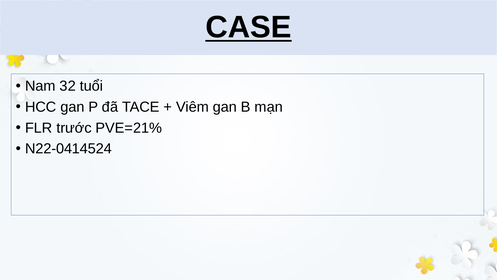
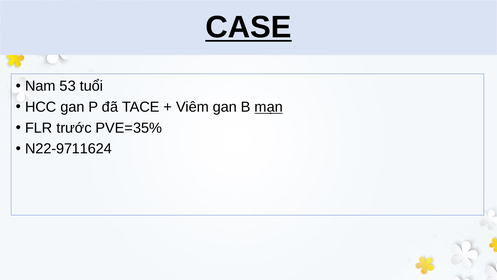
32: 32 -> 53
mạn underline: none -> present
PVE=21%: PVE=21% -> PVE=35%
N22-0414524: N22-0414524 -> N22-9711624
